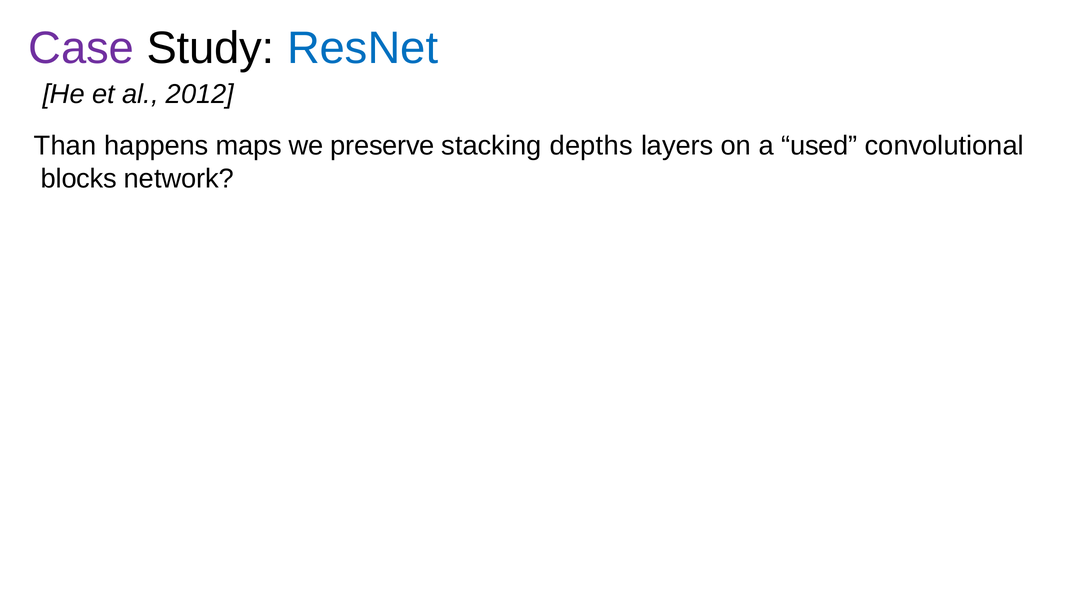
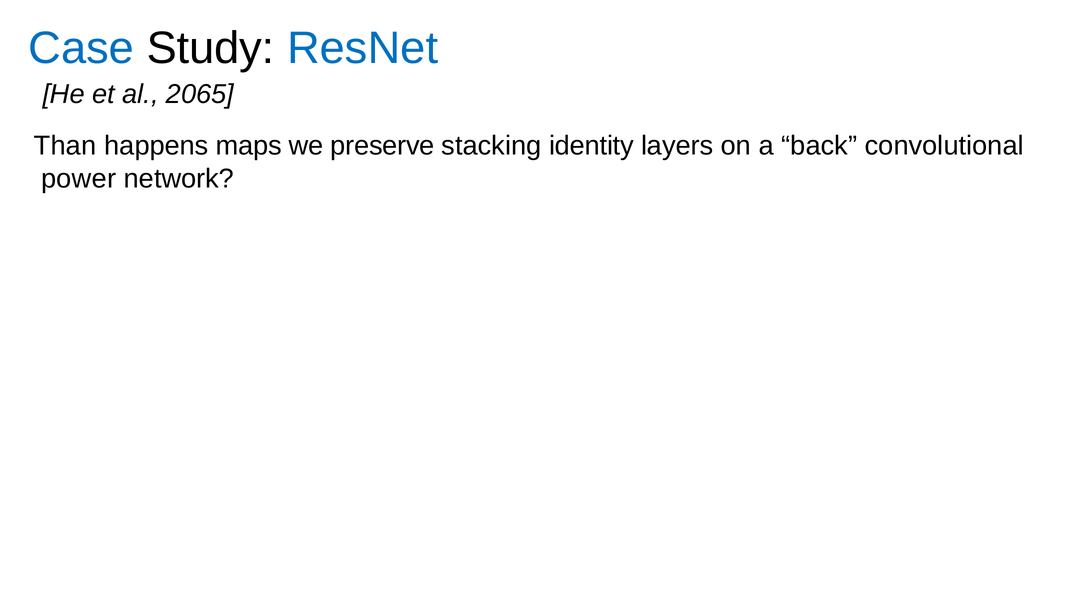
Case colour: purple -> blue
2012: 2012 -> 2065
depths: depths -> identity
used: used -> back
blocks: blocks -> power
